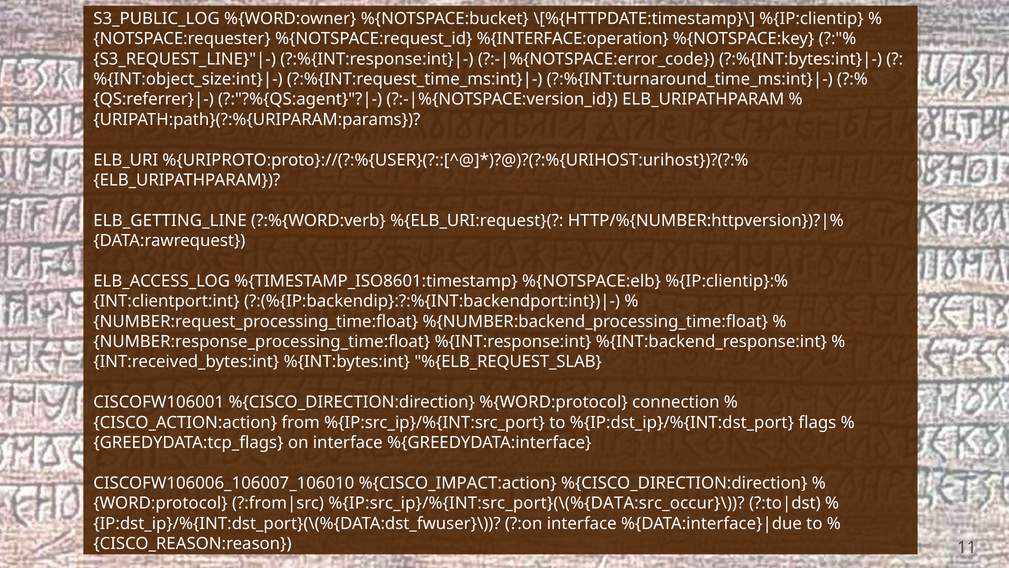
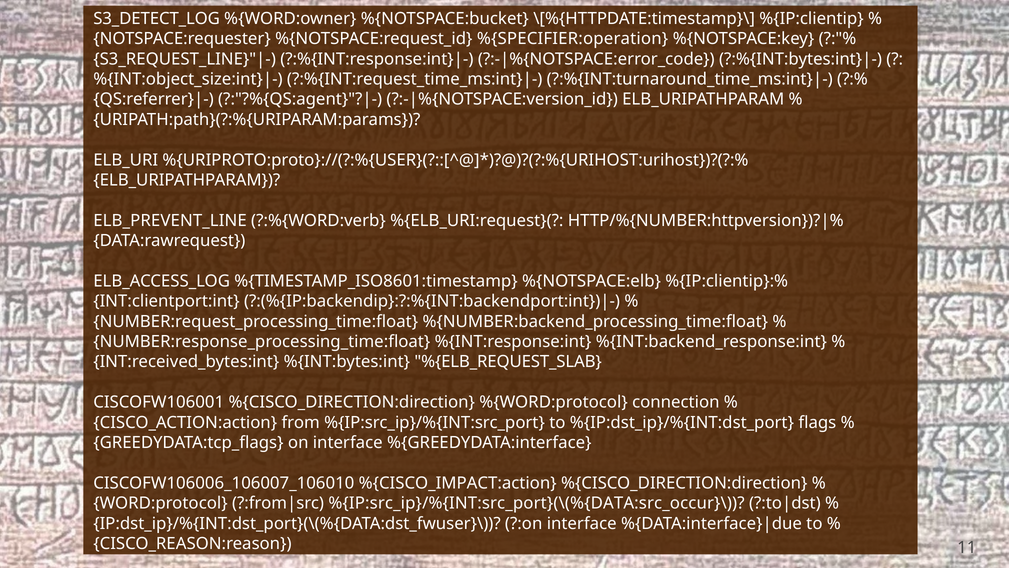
S3_PUBLIC_LOG: S3_PUBLIC_LOG -> S3_DETECT_LOG
%{INTERFACE:operation: %{INTERFACE:operation -> %{SPECIFIER:operation
ELB_GETTING_LINE: ELB_GETTING_LINE -> ELB_PREVENT_LINE
